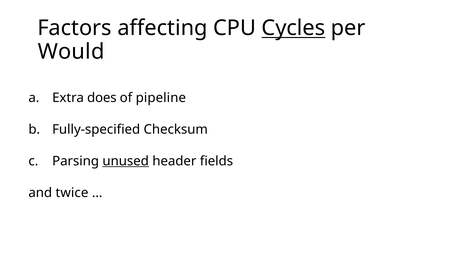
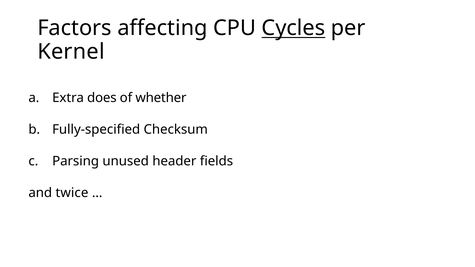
Would: Would -> Kernel
pipeline: pipeline -> whether
unused underline: present -> none
